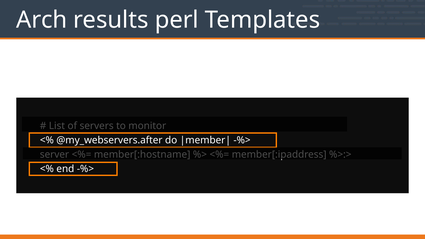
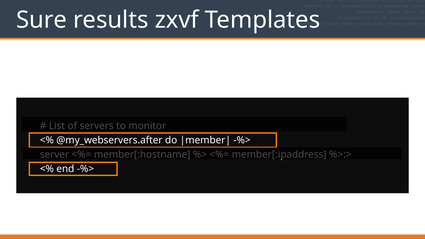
Arch: Arch -> Sure
perl: perl -> zxvf
